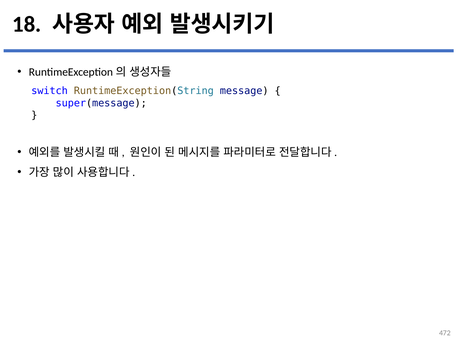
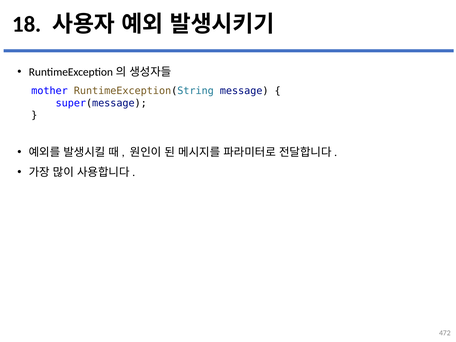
switch: switch -> mother
